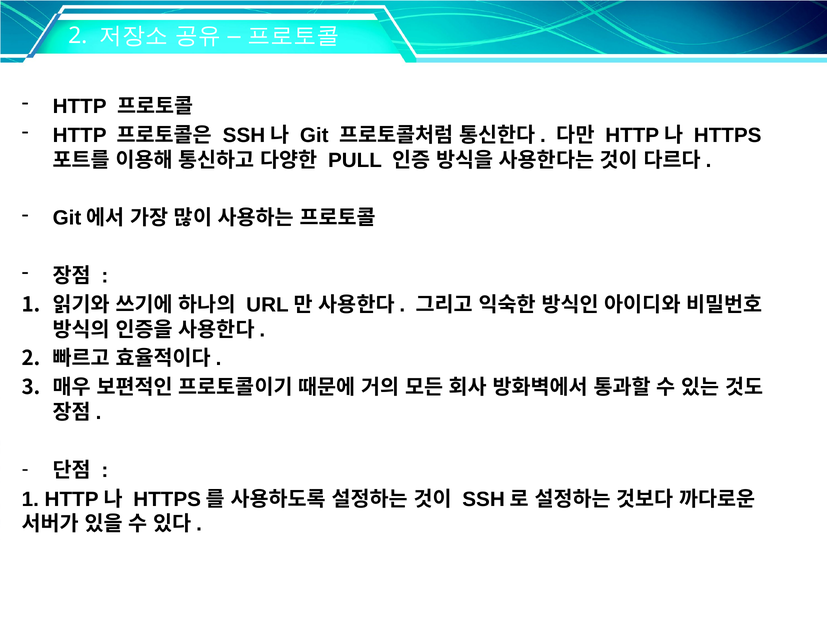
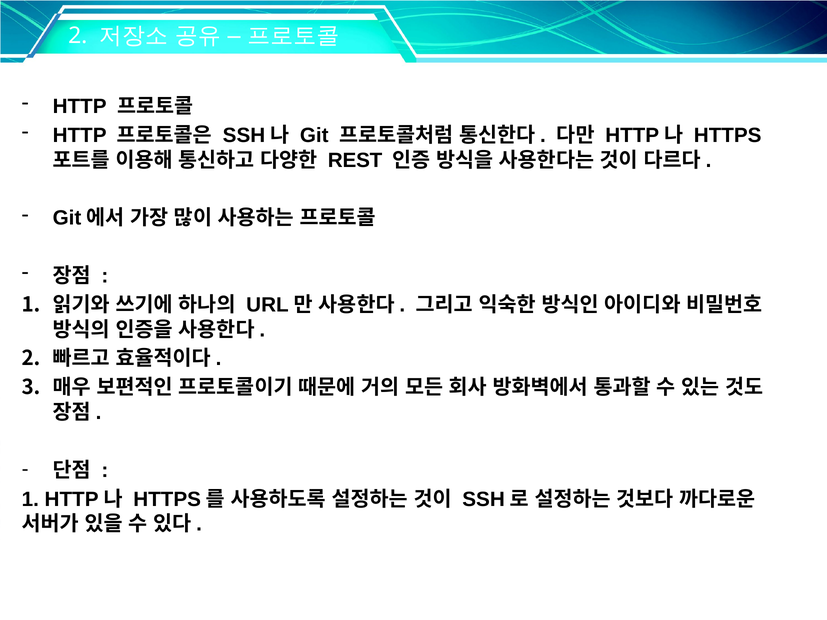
PULL: PULL -> REST
